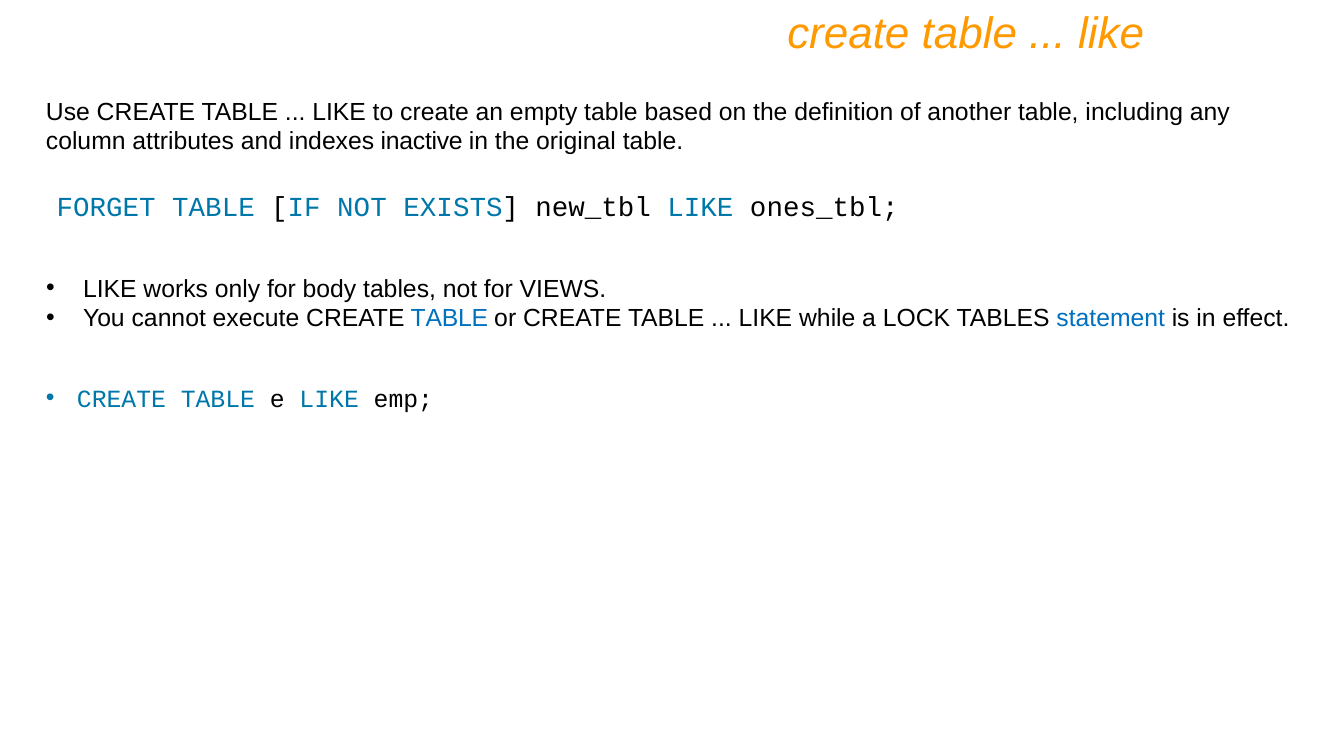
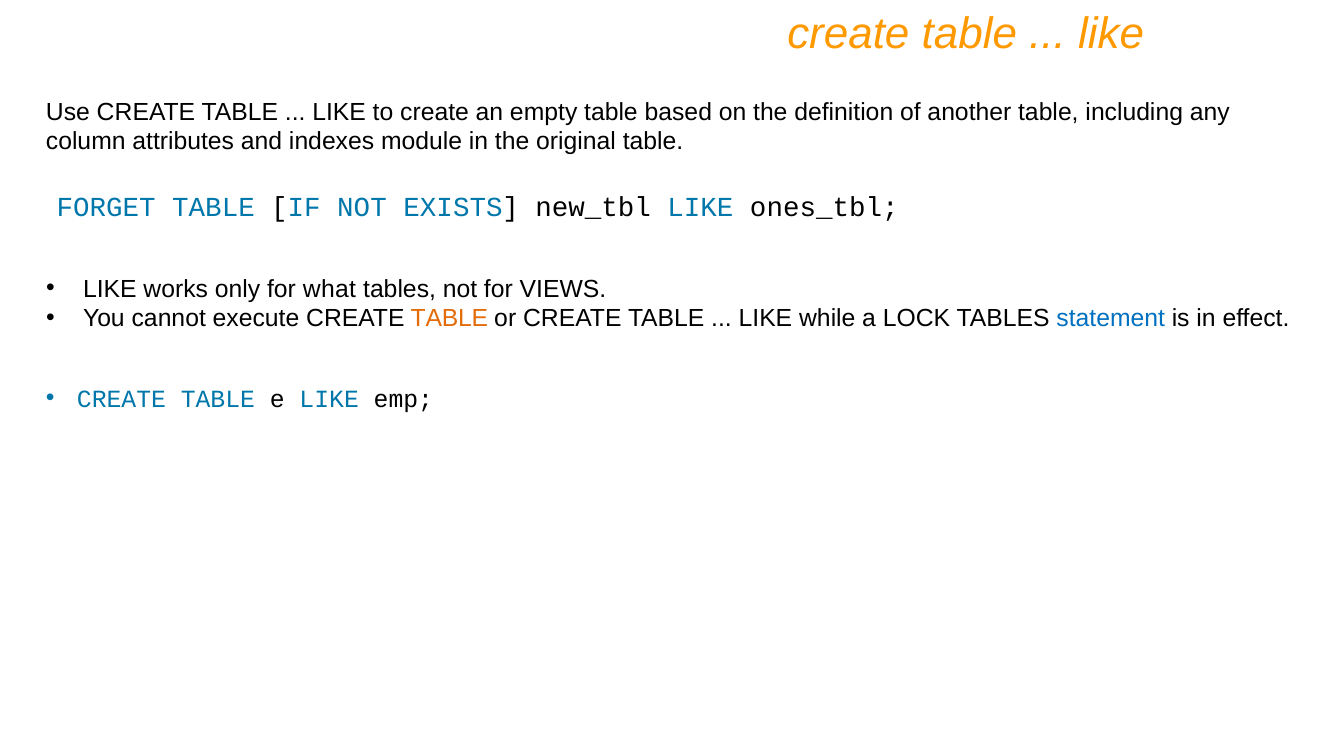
inactive: inactive -> module
body: body -> what
TABLE at (449, 319) colour: blue -> orange
